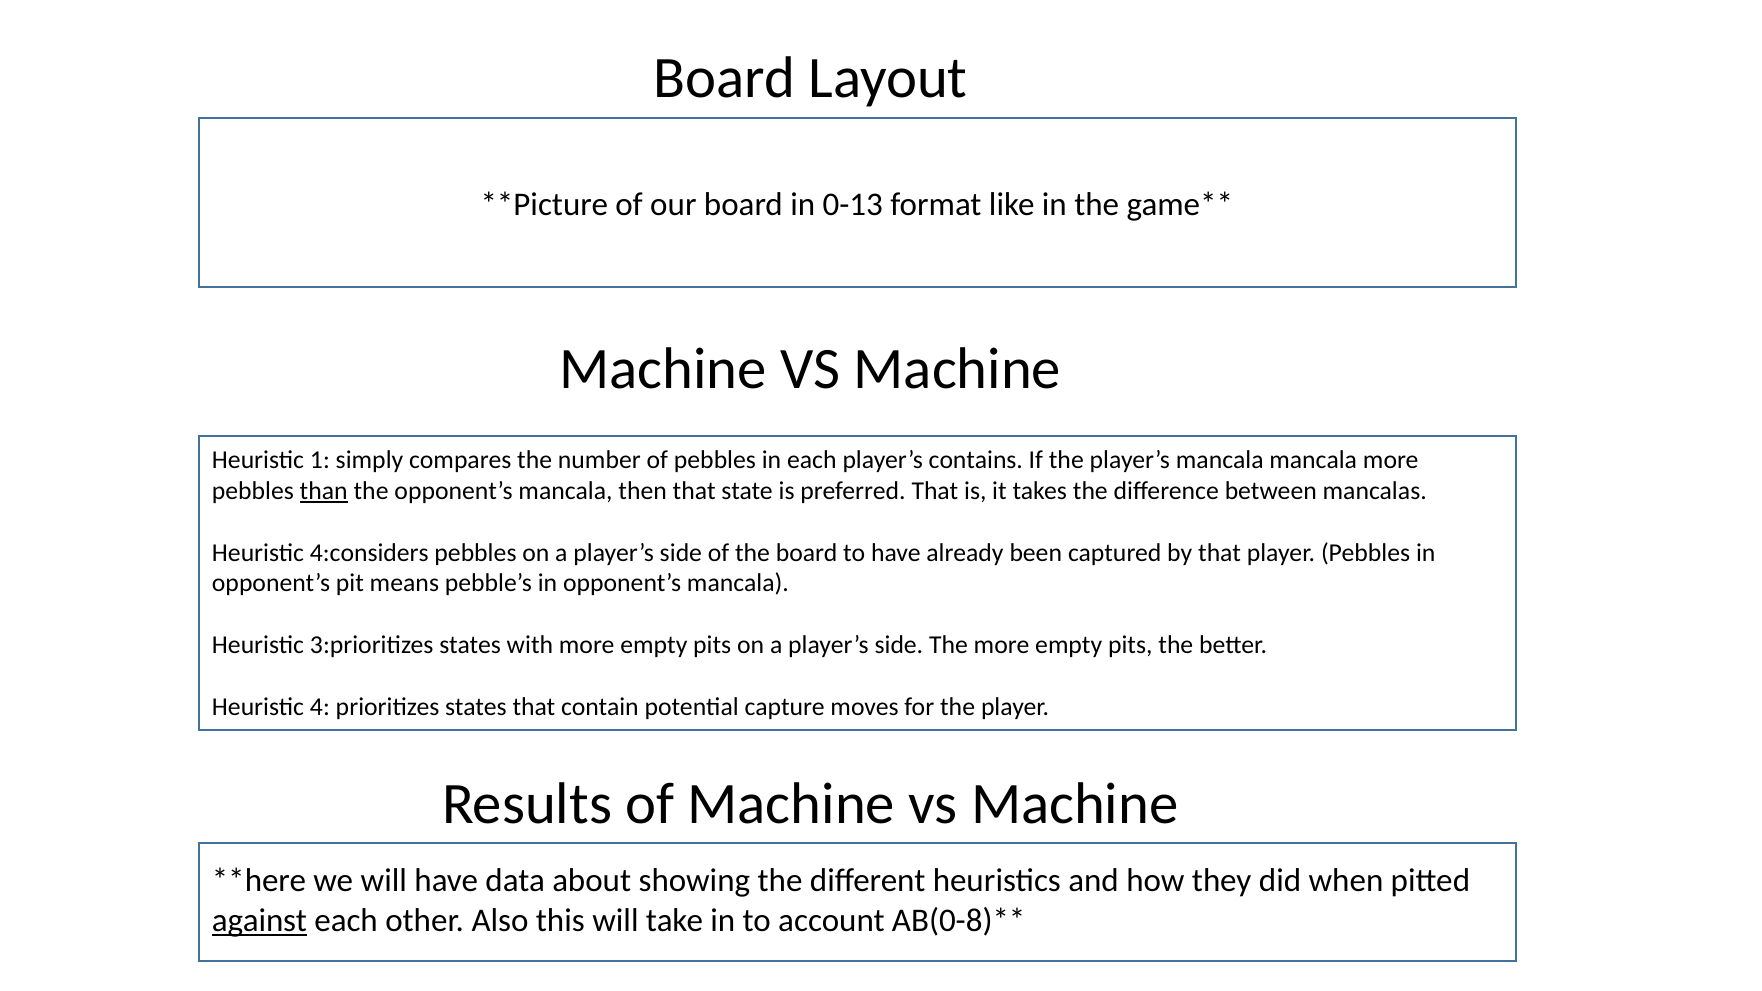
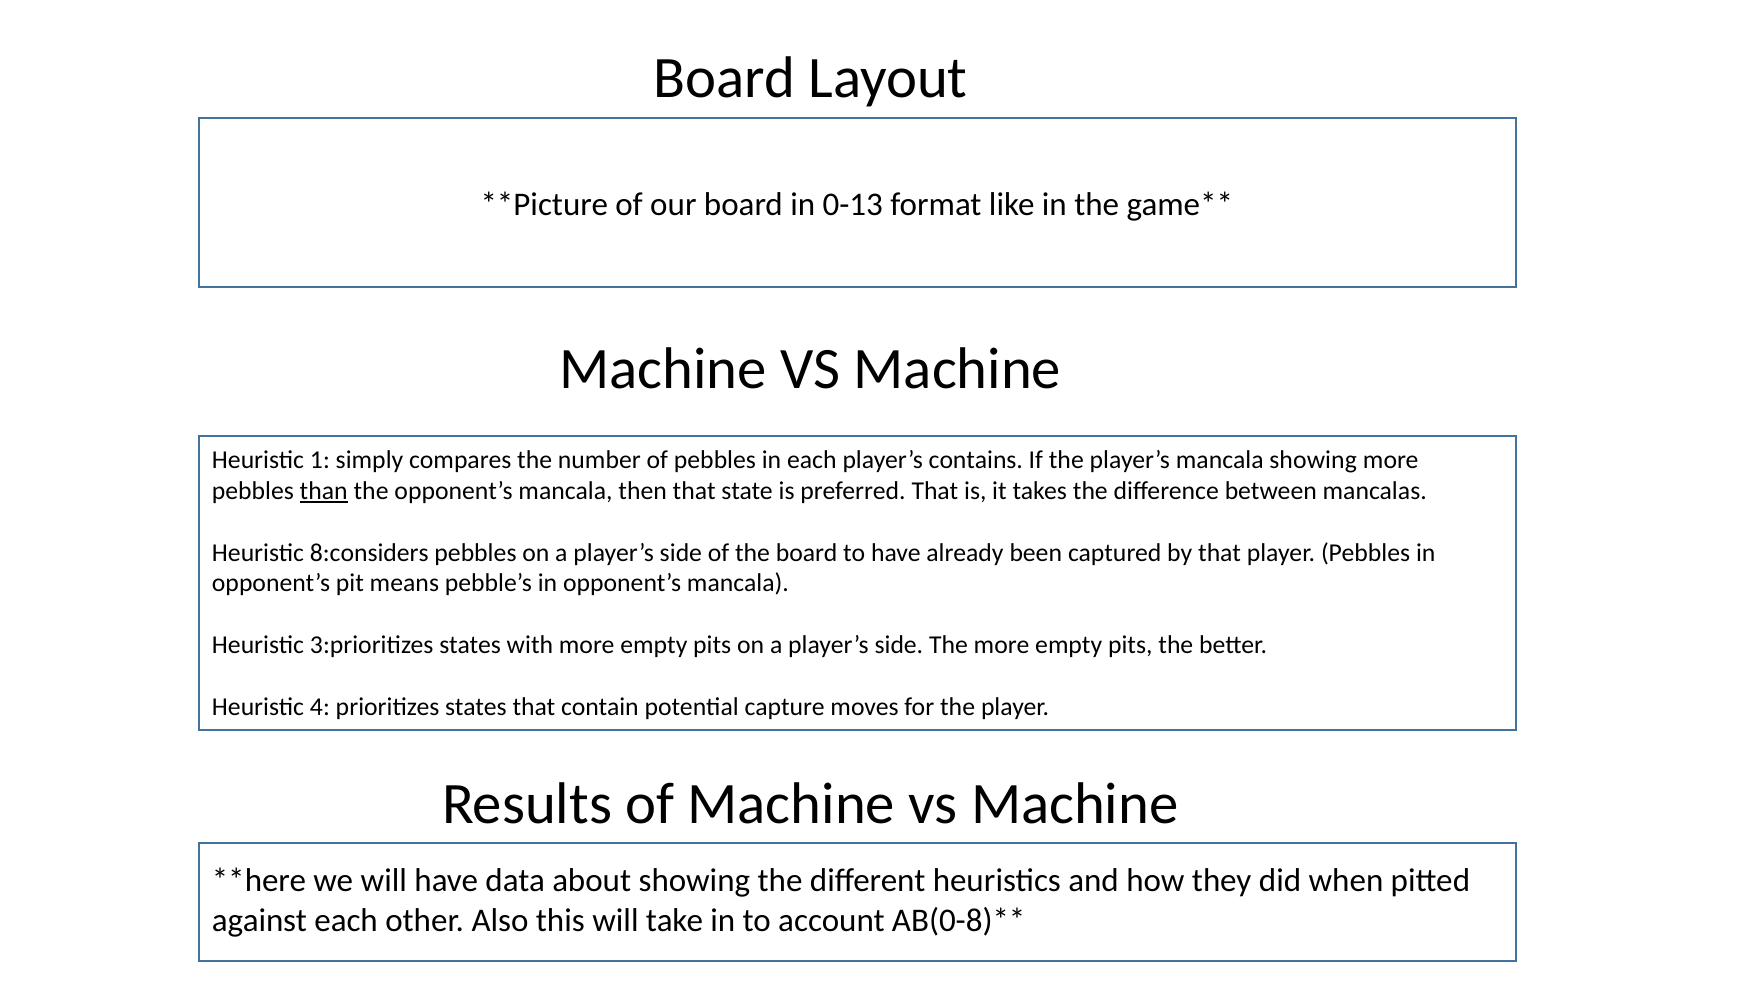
mancala mancala: mancala -> showing
4:considers: 4:considers -> 8:considers
against underline: present -> none
